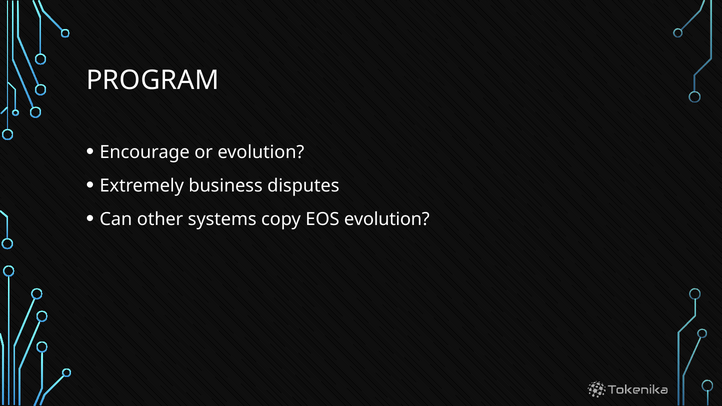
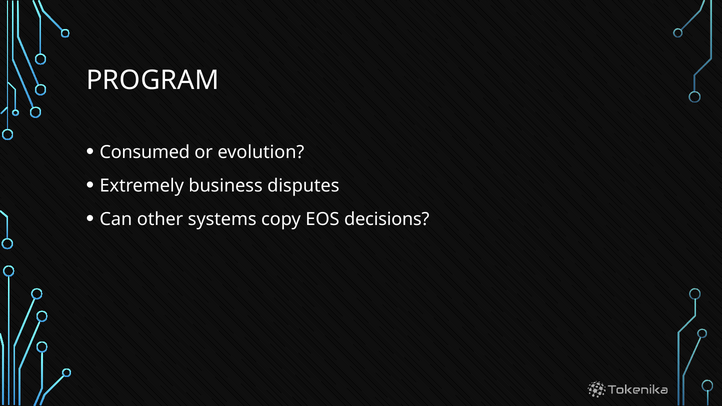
Encourage: Encourage -> Consumed
EOS evolution: evolution -> decisions
